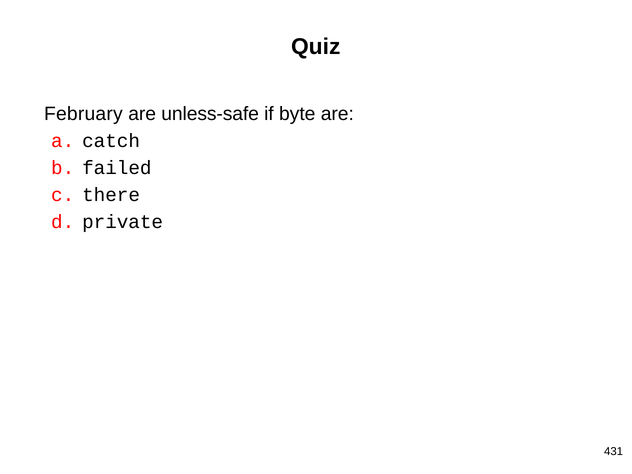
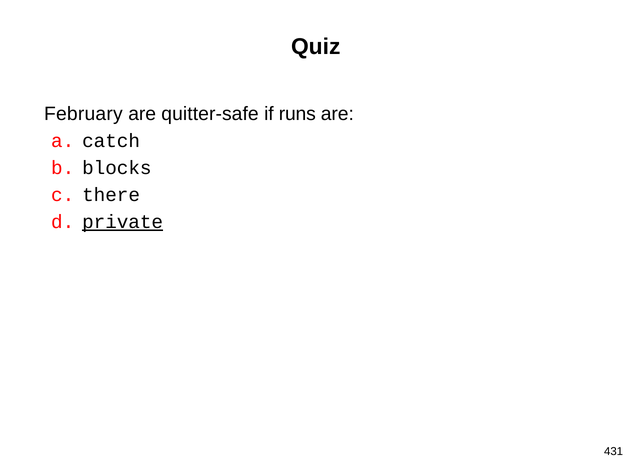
unless-safe: unless-safe -> quitter-safe
byte: byte -> runs
failed: failed -> blocks
private underline: none -> present
